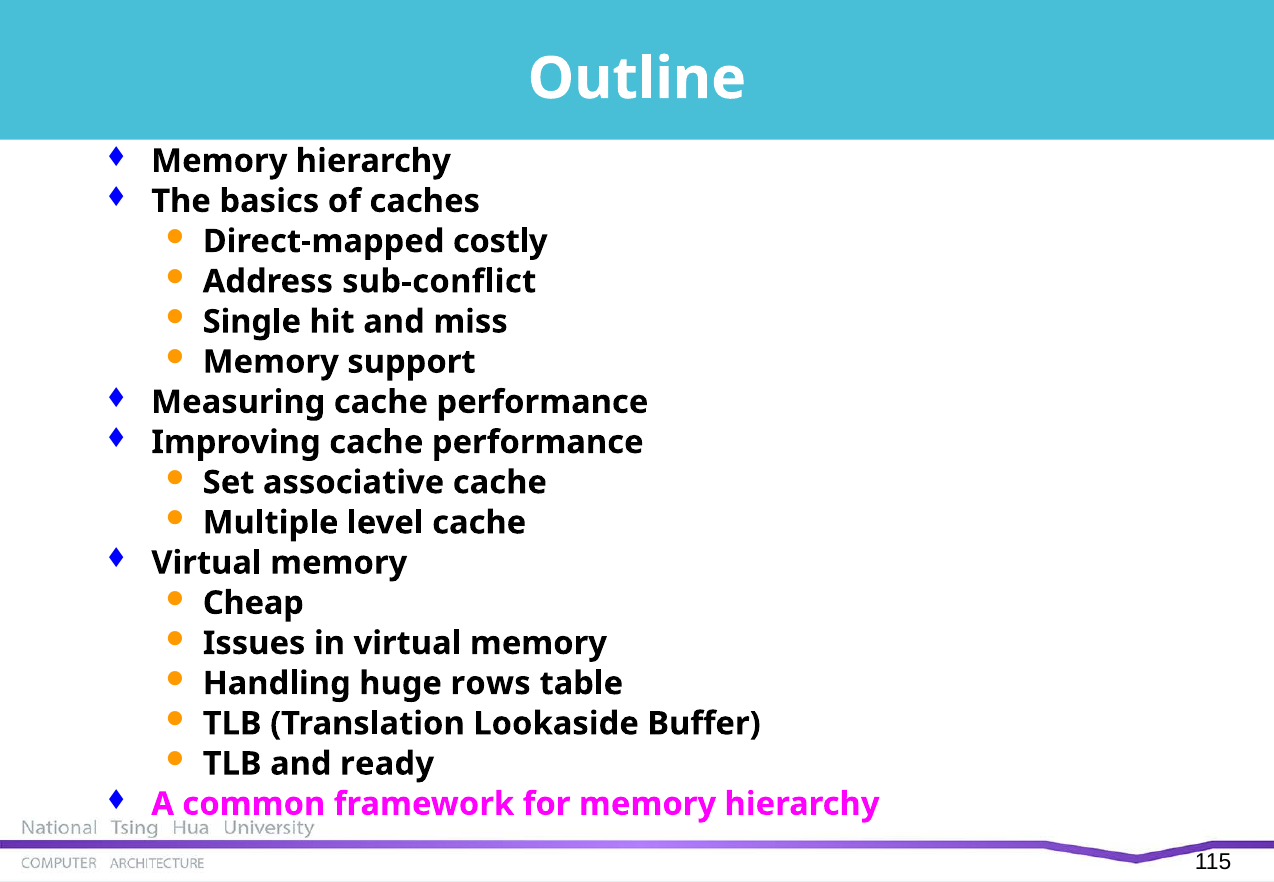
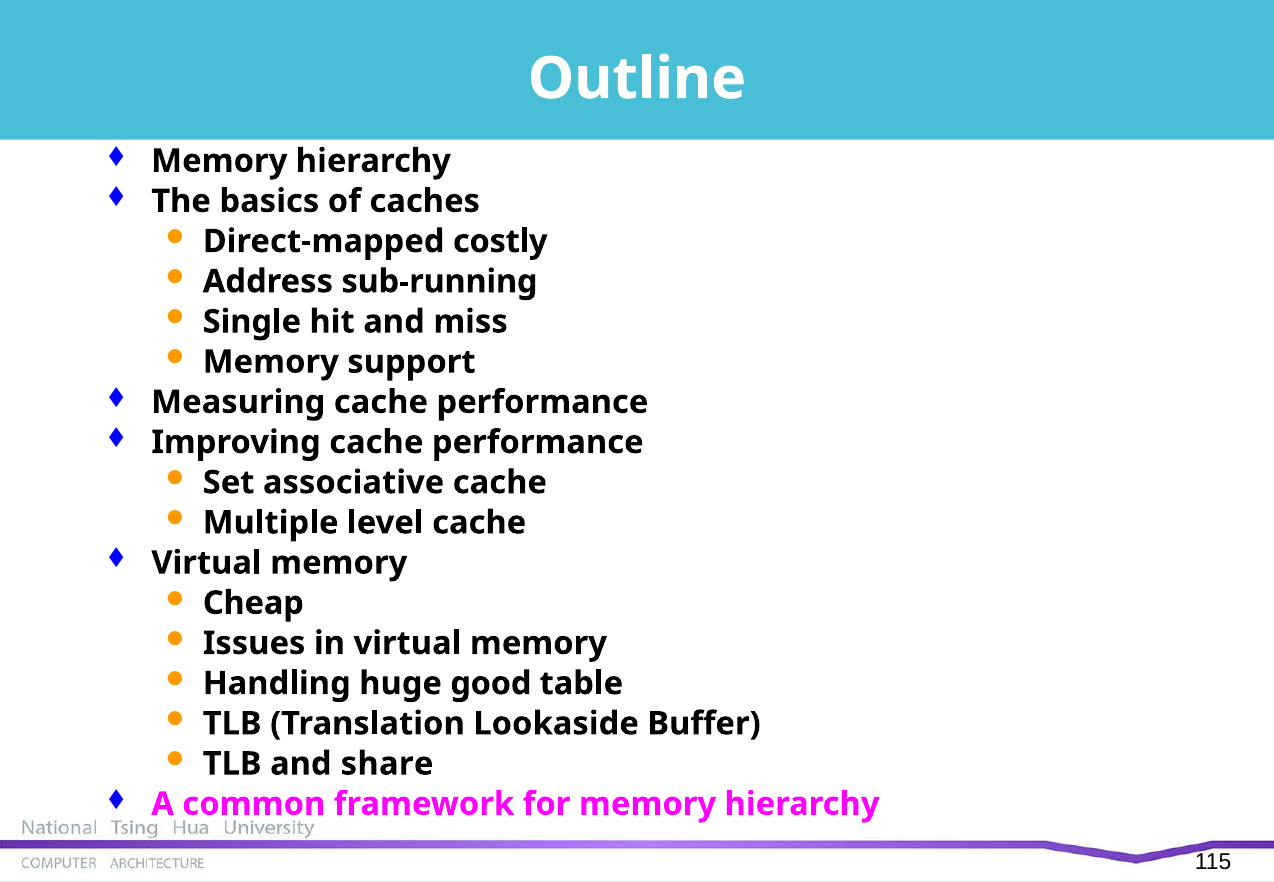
sub-conflict: sub-conflict -> sub-running
rows: rows -> good
ready: ready -> share
